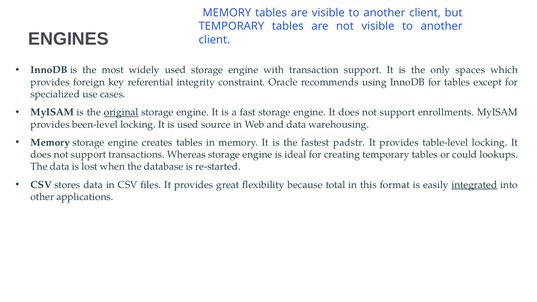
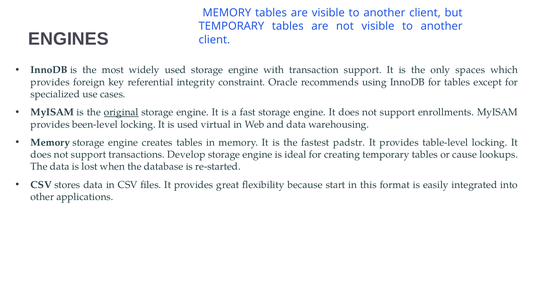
source: source -> virtual
Whereas: Whereas -> Develop
could: could -> cause
total: total -> start
integrated underline: present -> none
